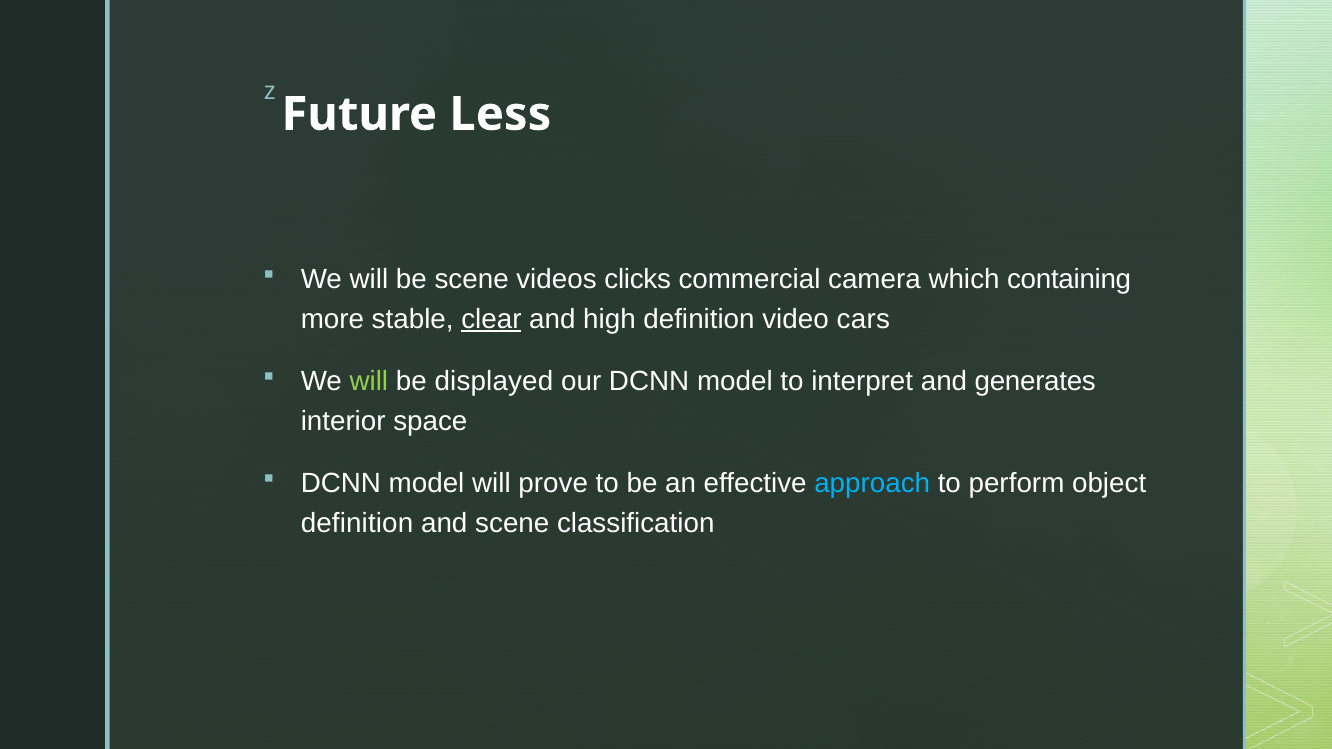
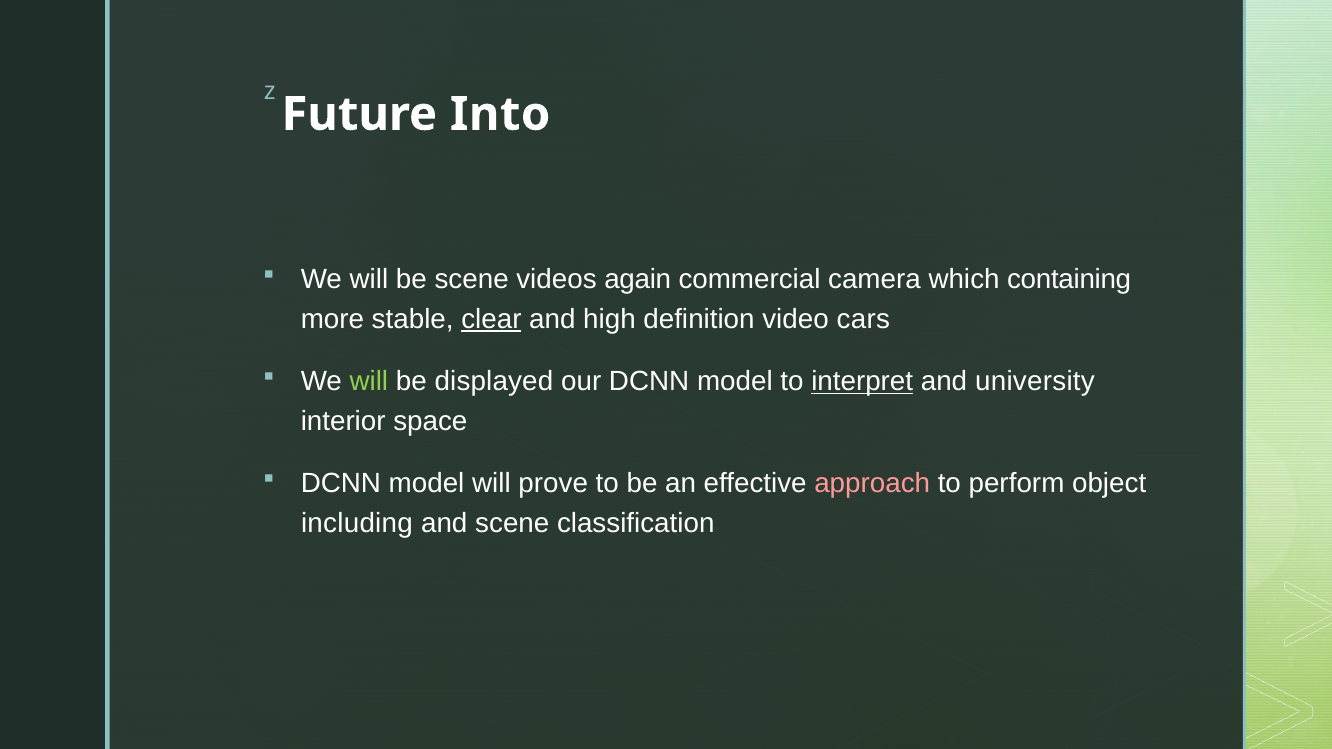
Less: Less -> Into
clicks: clicks -> again
interpret underline: none -> present
generates: generates -> university
approach colour: light blue -> pink
definition at (357, 524): definition -> including
